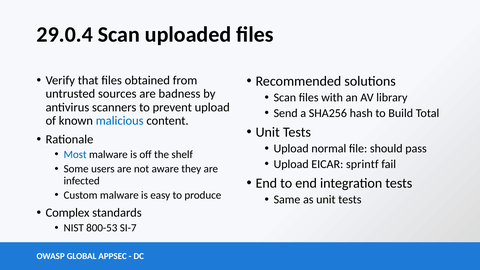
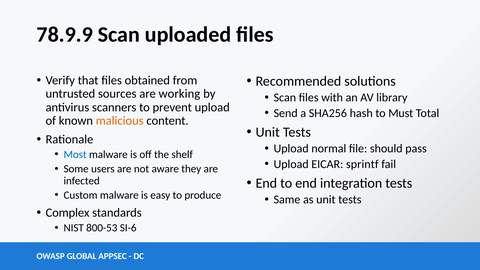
29.0.4: 29.0.4 -> 78.9.9
badness: badness -> working
Build: Build -> Must
malicious colour: blue -> orange
SI-7: SI-7 -> SI-6
